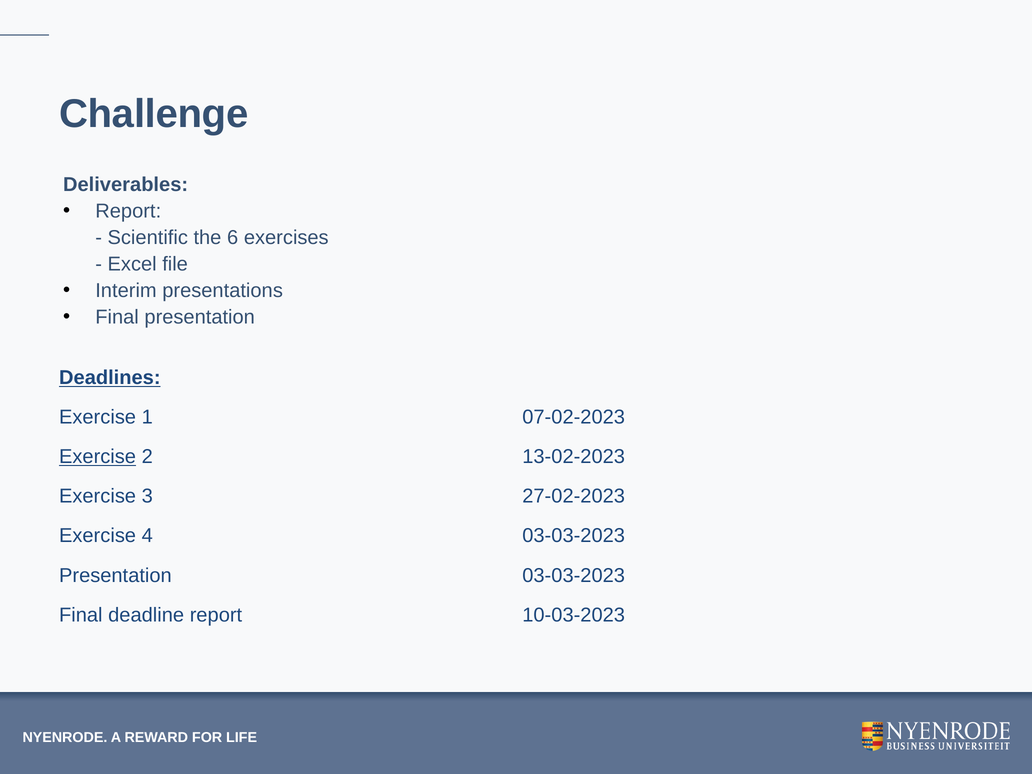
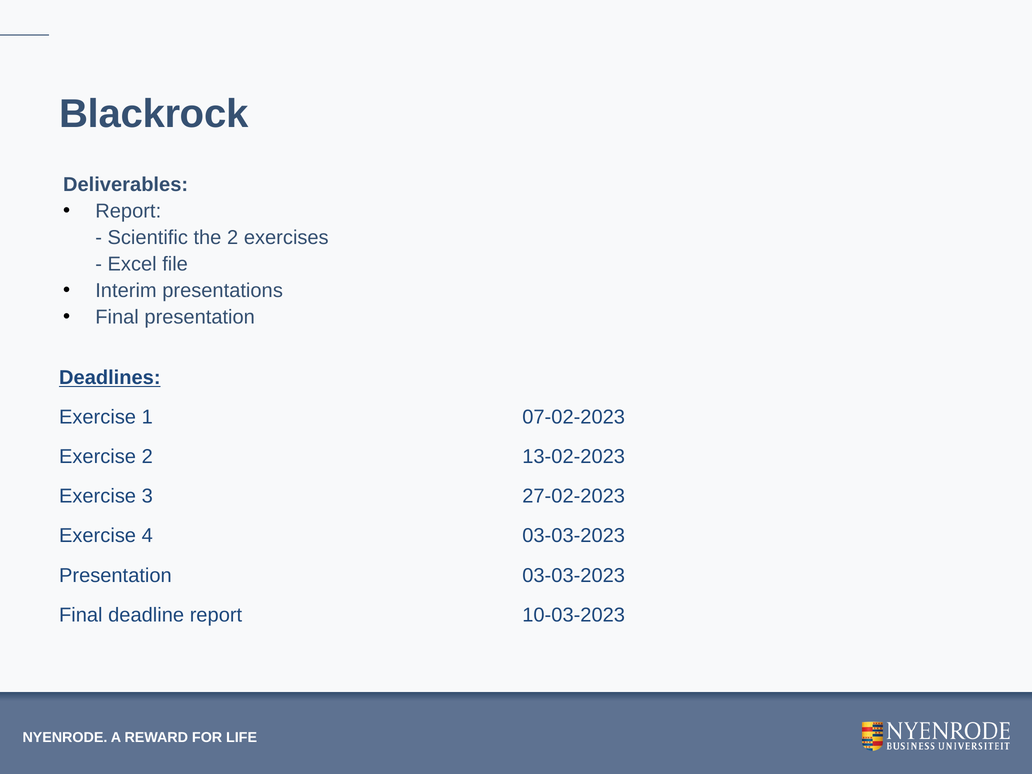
Challenge: Challenge -> Blackrock
the 6: 6 -> 2
Exercise at (98, 457) underline: present -> none
